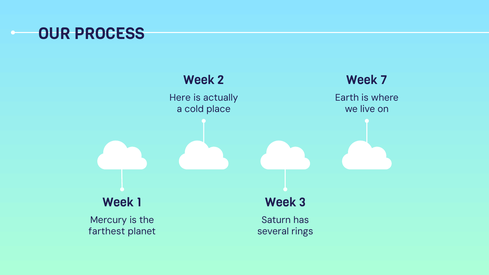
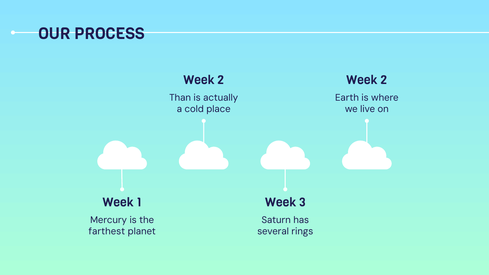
7 at (384, 80): 7 -> 2
Here: Here -> Than
